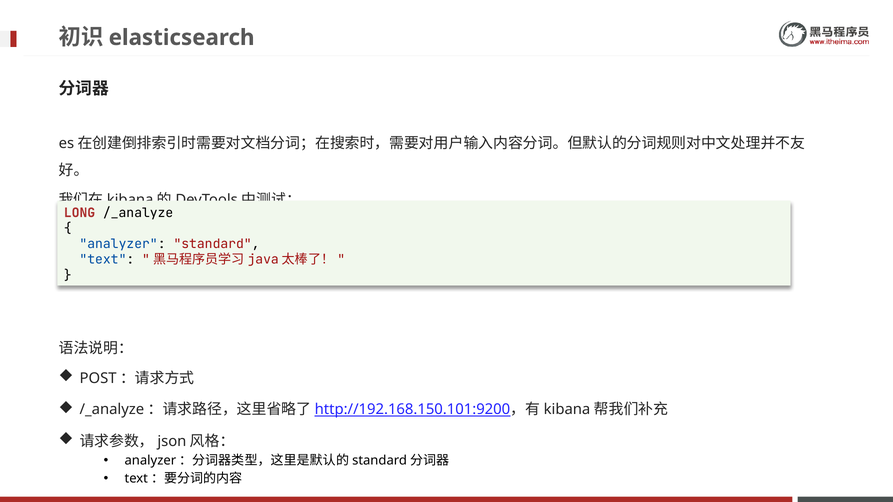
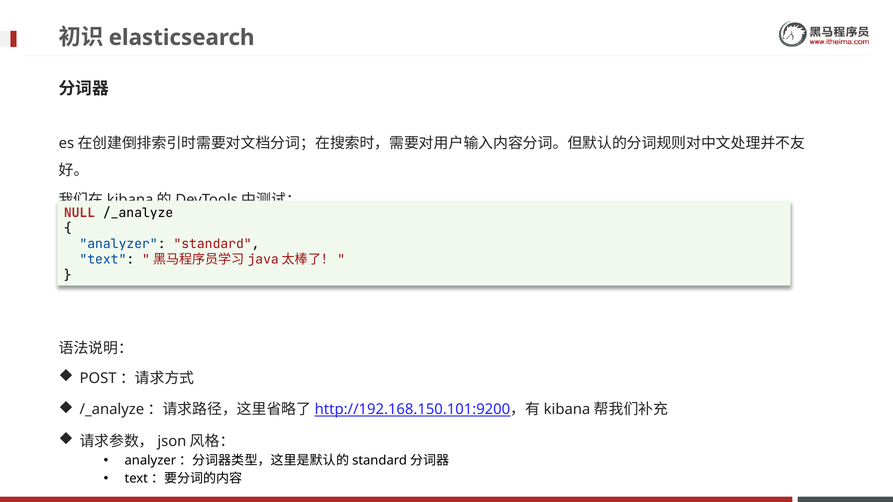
LONG: LONG -> NULL
